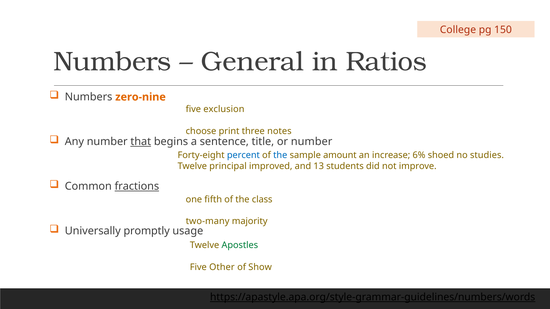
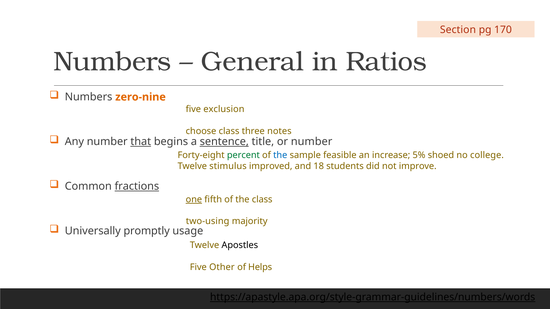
College: College -> Section
150: 150 -> 170
choose print: print -> class
sentence underline: none -> present
percent colour: blue -> green
amount: amount -> feasible
6%: 6% -> 5%
studies: studies -> college
principal: principal -> stimulus
13: 13 -> 18
one underline: none -> present
two-many: two-many -> two-using
Apostles colour: green -> black
Show: Show -> Helps
